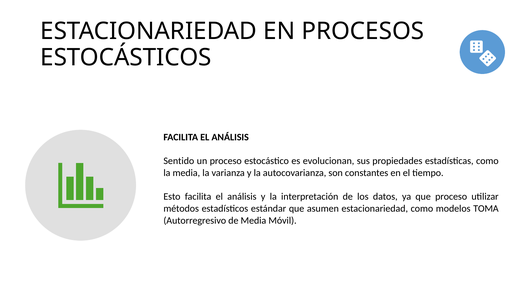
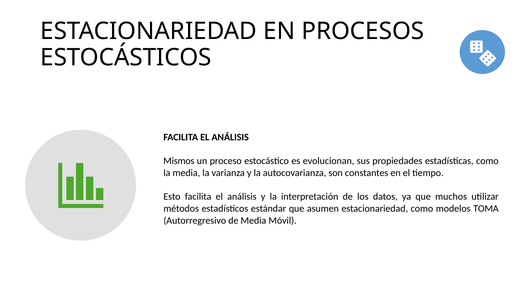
Sentido: Sentido -> Mismos
que proceso: proceso -> muchos
